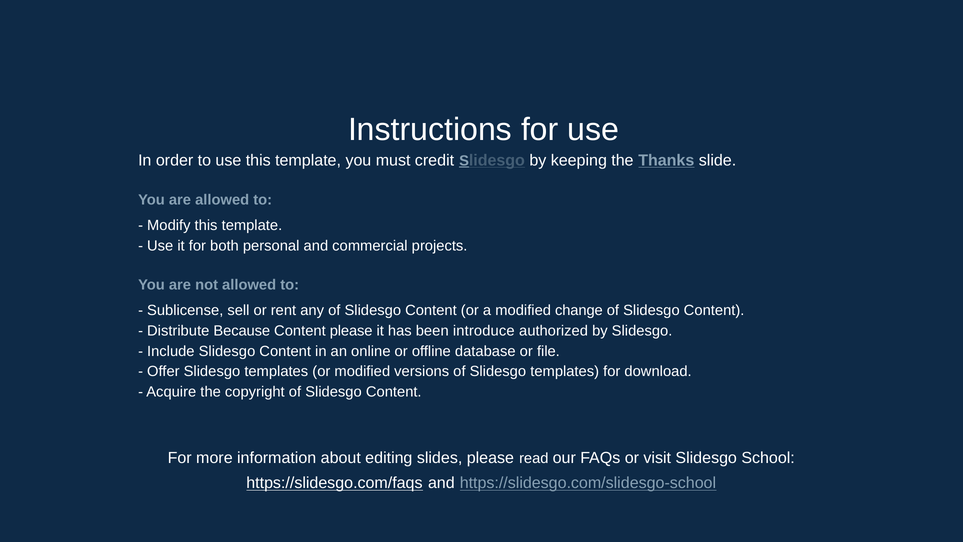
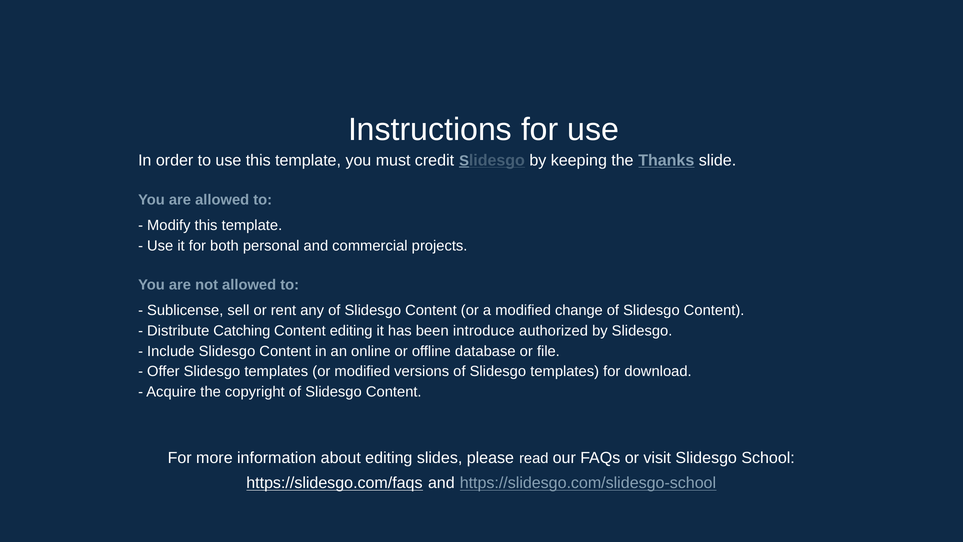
Because: Because -> Catching
Content please: please -> editing
